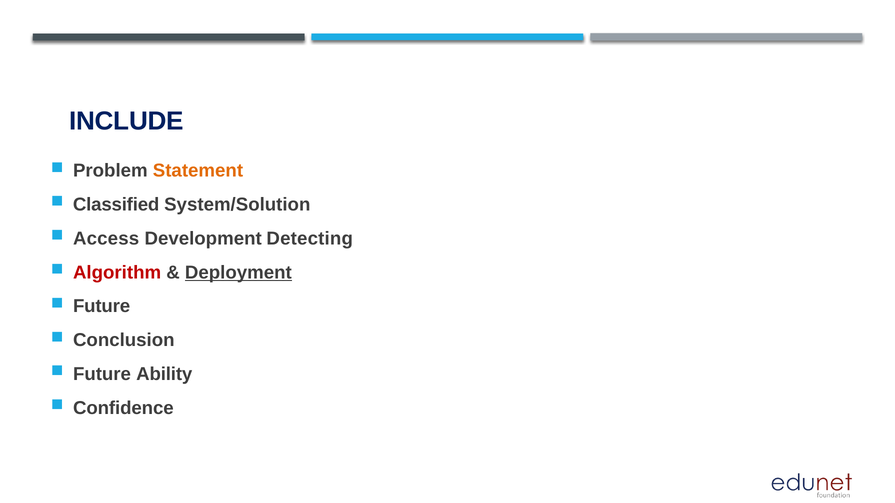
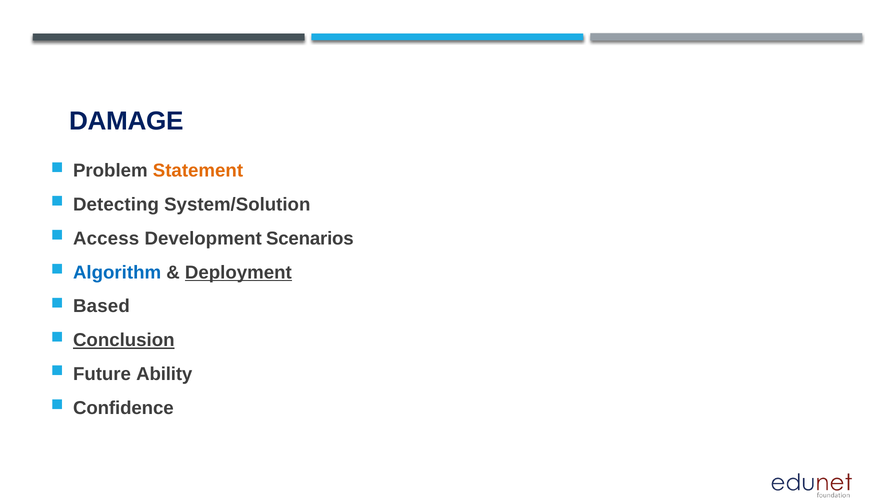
INCLUDE: INCLUDE -> DAMAGE
Classified: Classified -> Detecting
Detecting: Detecting -> Scenarios
Algorithm colour: red -> blue
Future at (102, 307): Future -> Based
Conclusion underline: none -> present
